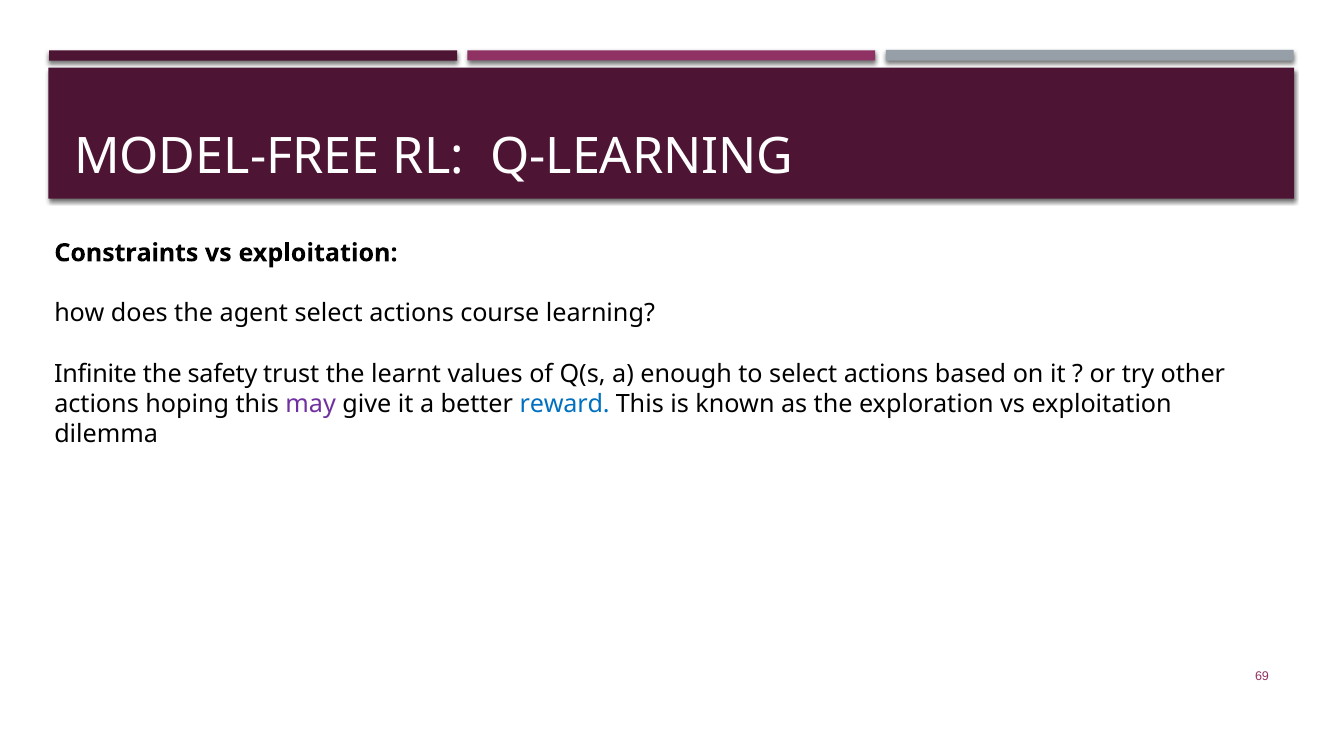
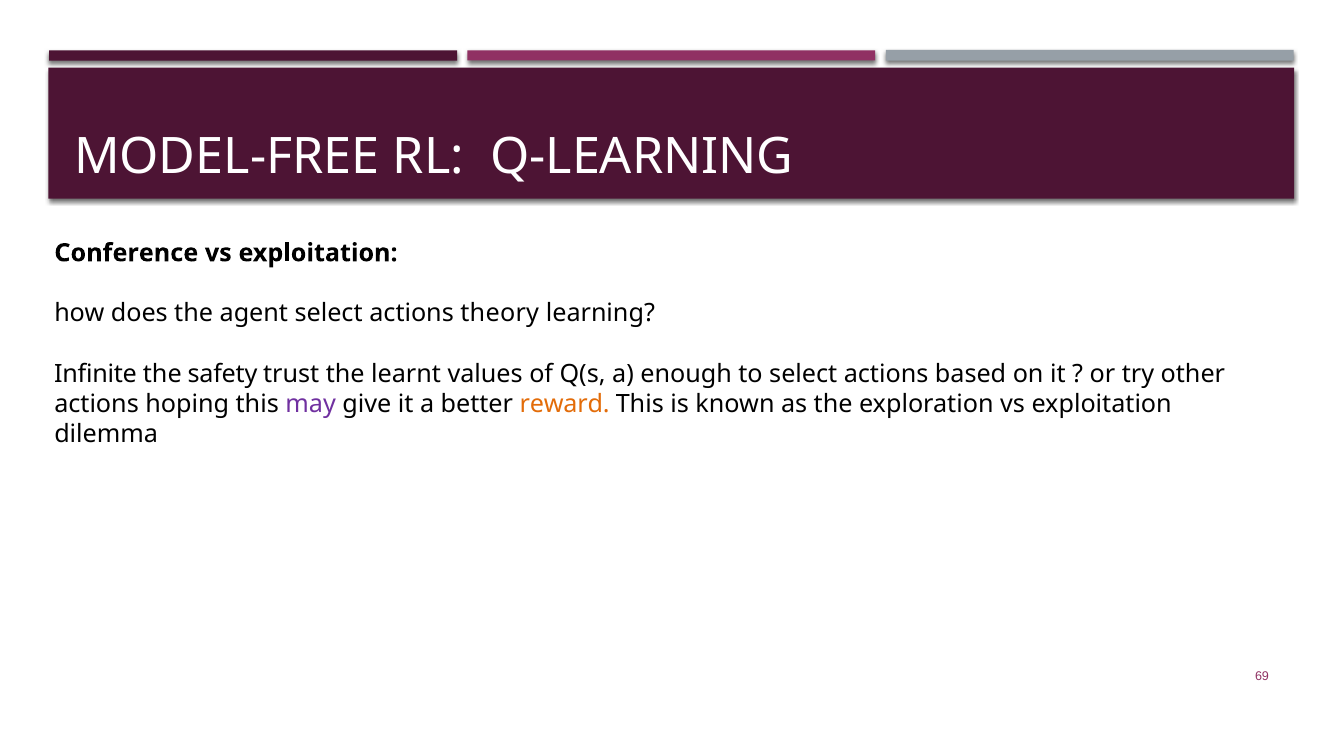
Constraints: Constraints -> Conference
course: course -> theory
reward colour: blue -> orange
